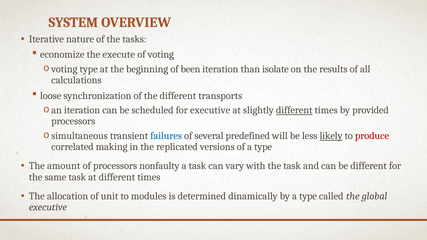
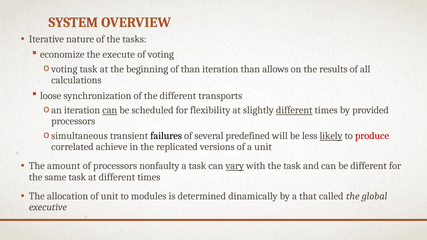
type at (89, 69): type -> task
of been: been -> than
isolate: isolate -> allows
can at (110, 110) underline: none -> present
for executive: executive -> flexibility
failures colour: blue -> black
making: making -> achieve
of a type: type -> unit
vary underline: none -> present
by a type: type -> that
